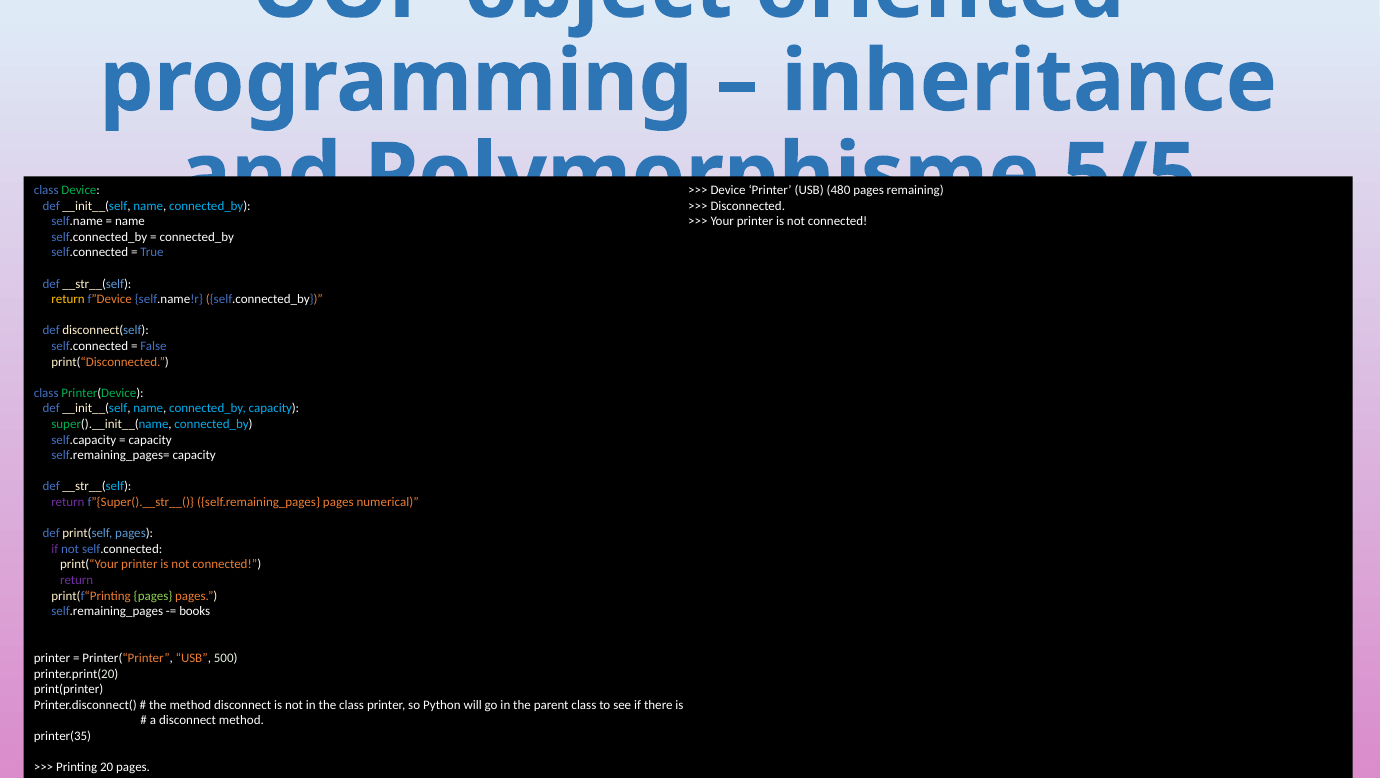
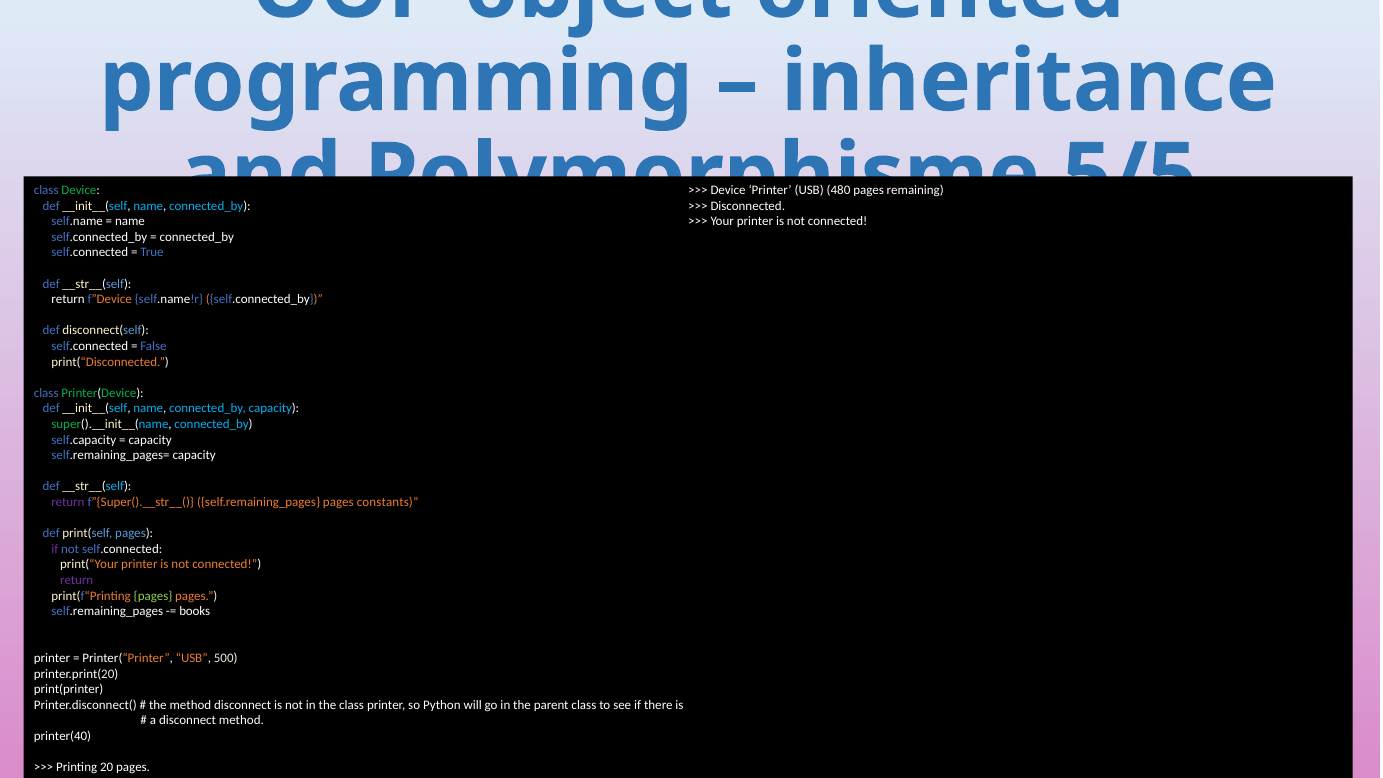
return at (68, 299) colour: yellow -> white
numerical: numerical -> constants
printer(35: printer(35 -> printer(40
